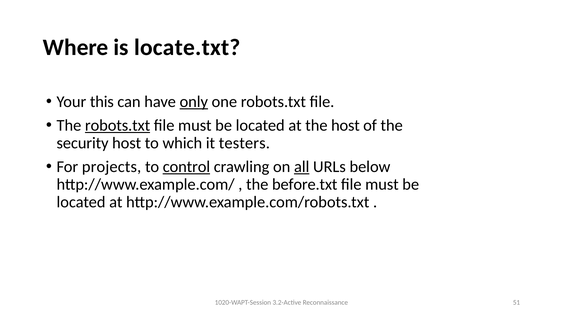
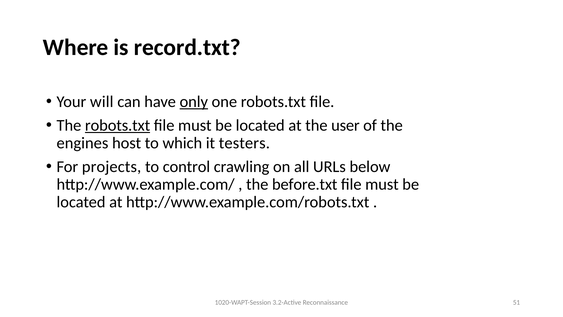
locate.txt: locate.txt -> record.txt
this: this -> will
the host: host -> user
security: security -> engines
control underline: present -> none
all underline: present -> none
